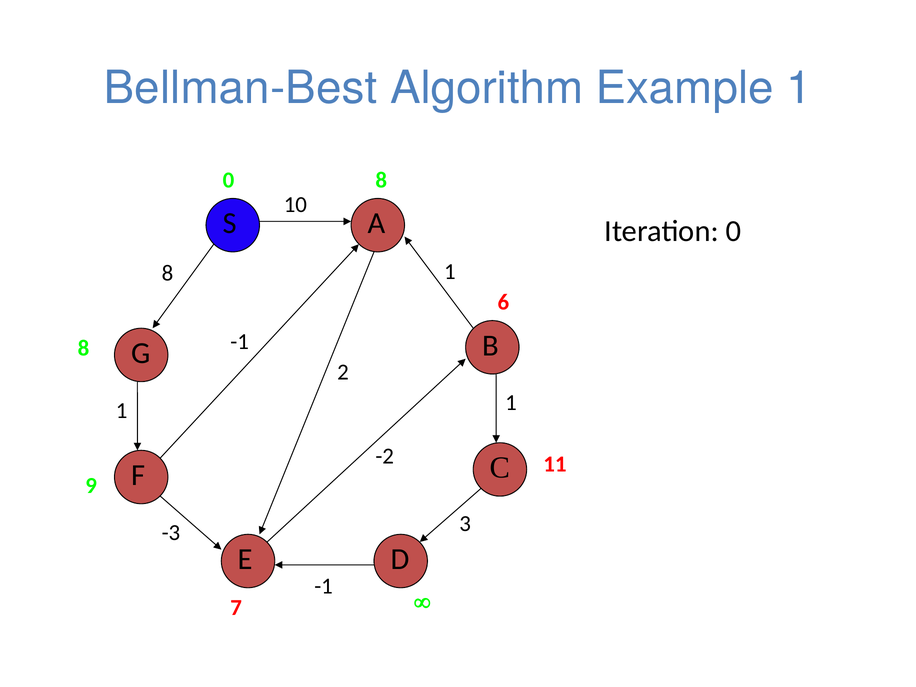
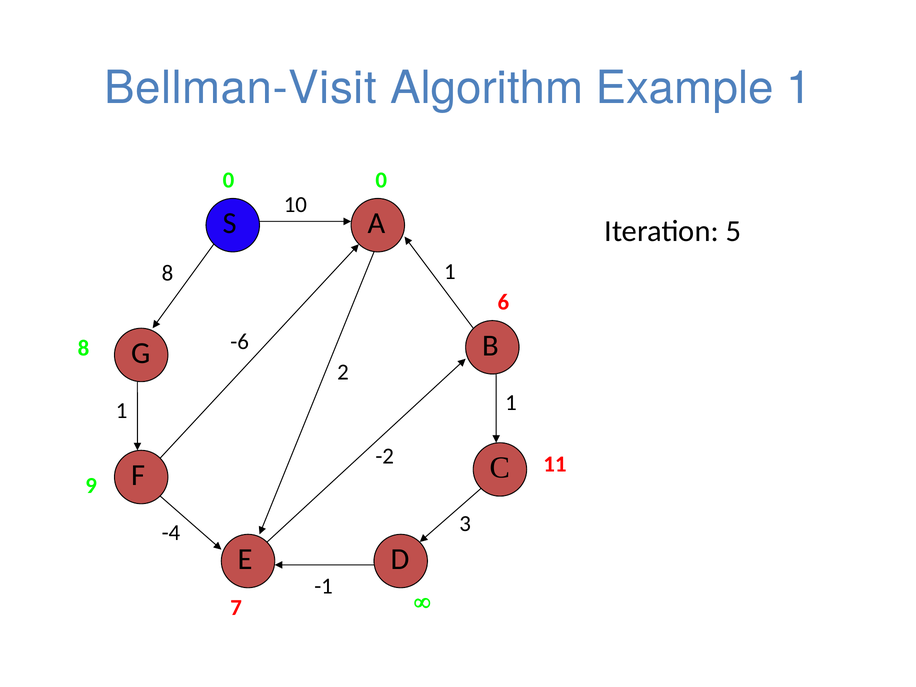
Bellman-Best: Bellman-Best -> Bellman-Visit
0 8: 8 -> 0
Iteration 0: 0 -> 5
-1 at (240, 342): -1 -> -6
-3: -3 -> -4
